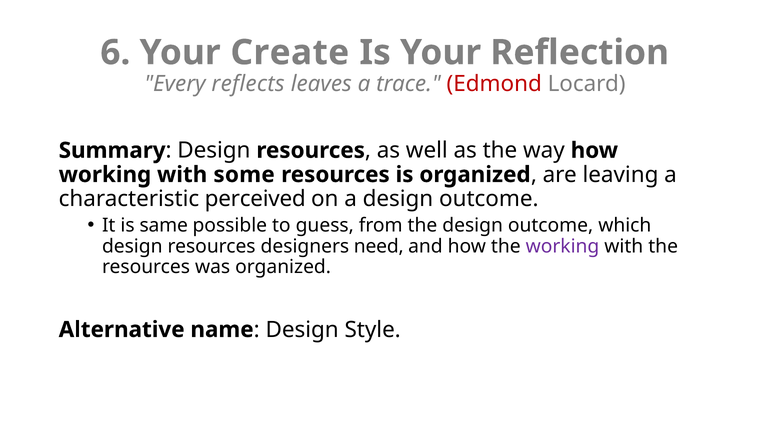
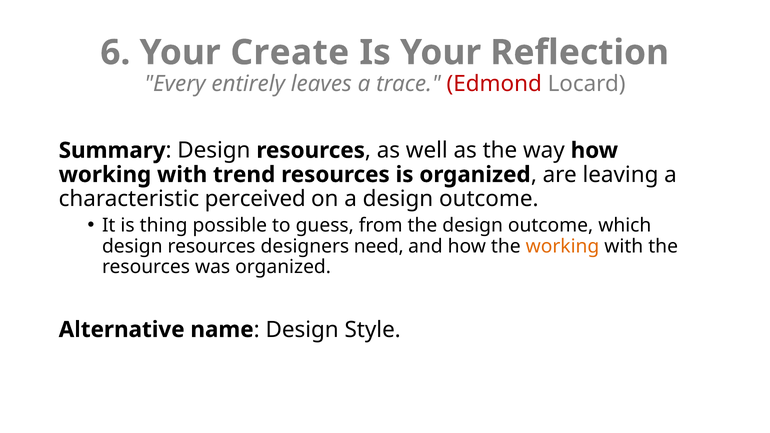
reflects: reflects -> entirely
some: some -> trend
same: same -> thing
working at (562, 246) colour: purple -> orange
